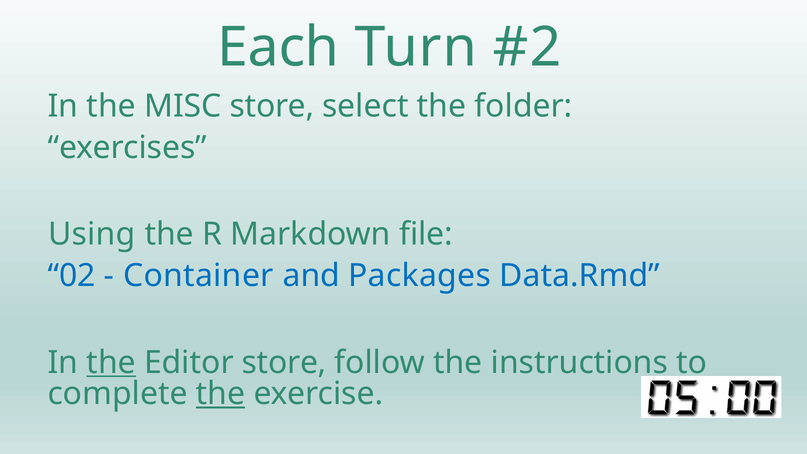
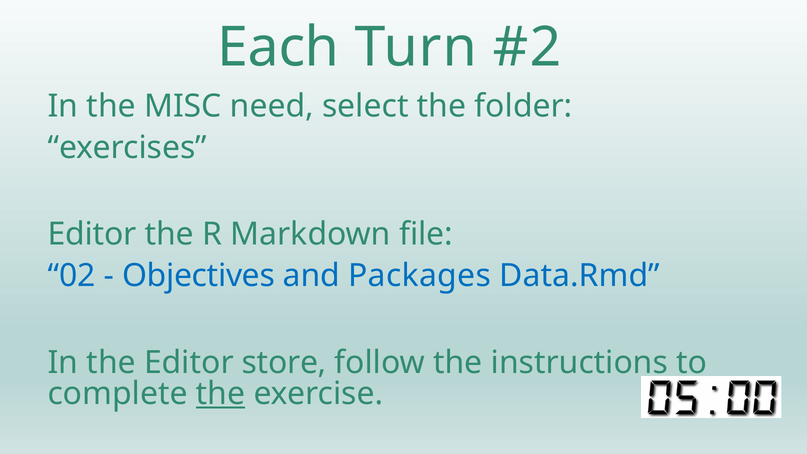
MISC store: store -> need
Using at (92, 234): Using -> Editor
Container: Container -> Objectives
the at (111, 362) underline: present -> none
